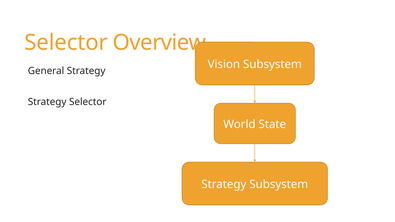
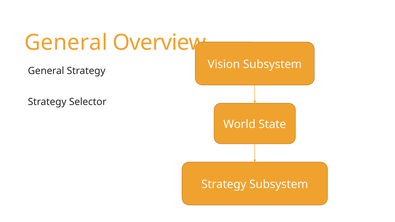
Selector at (66, 43): Selector -> General
